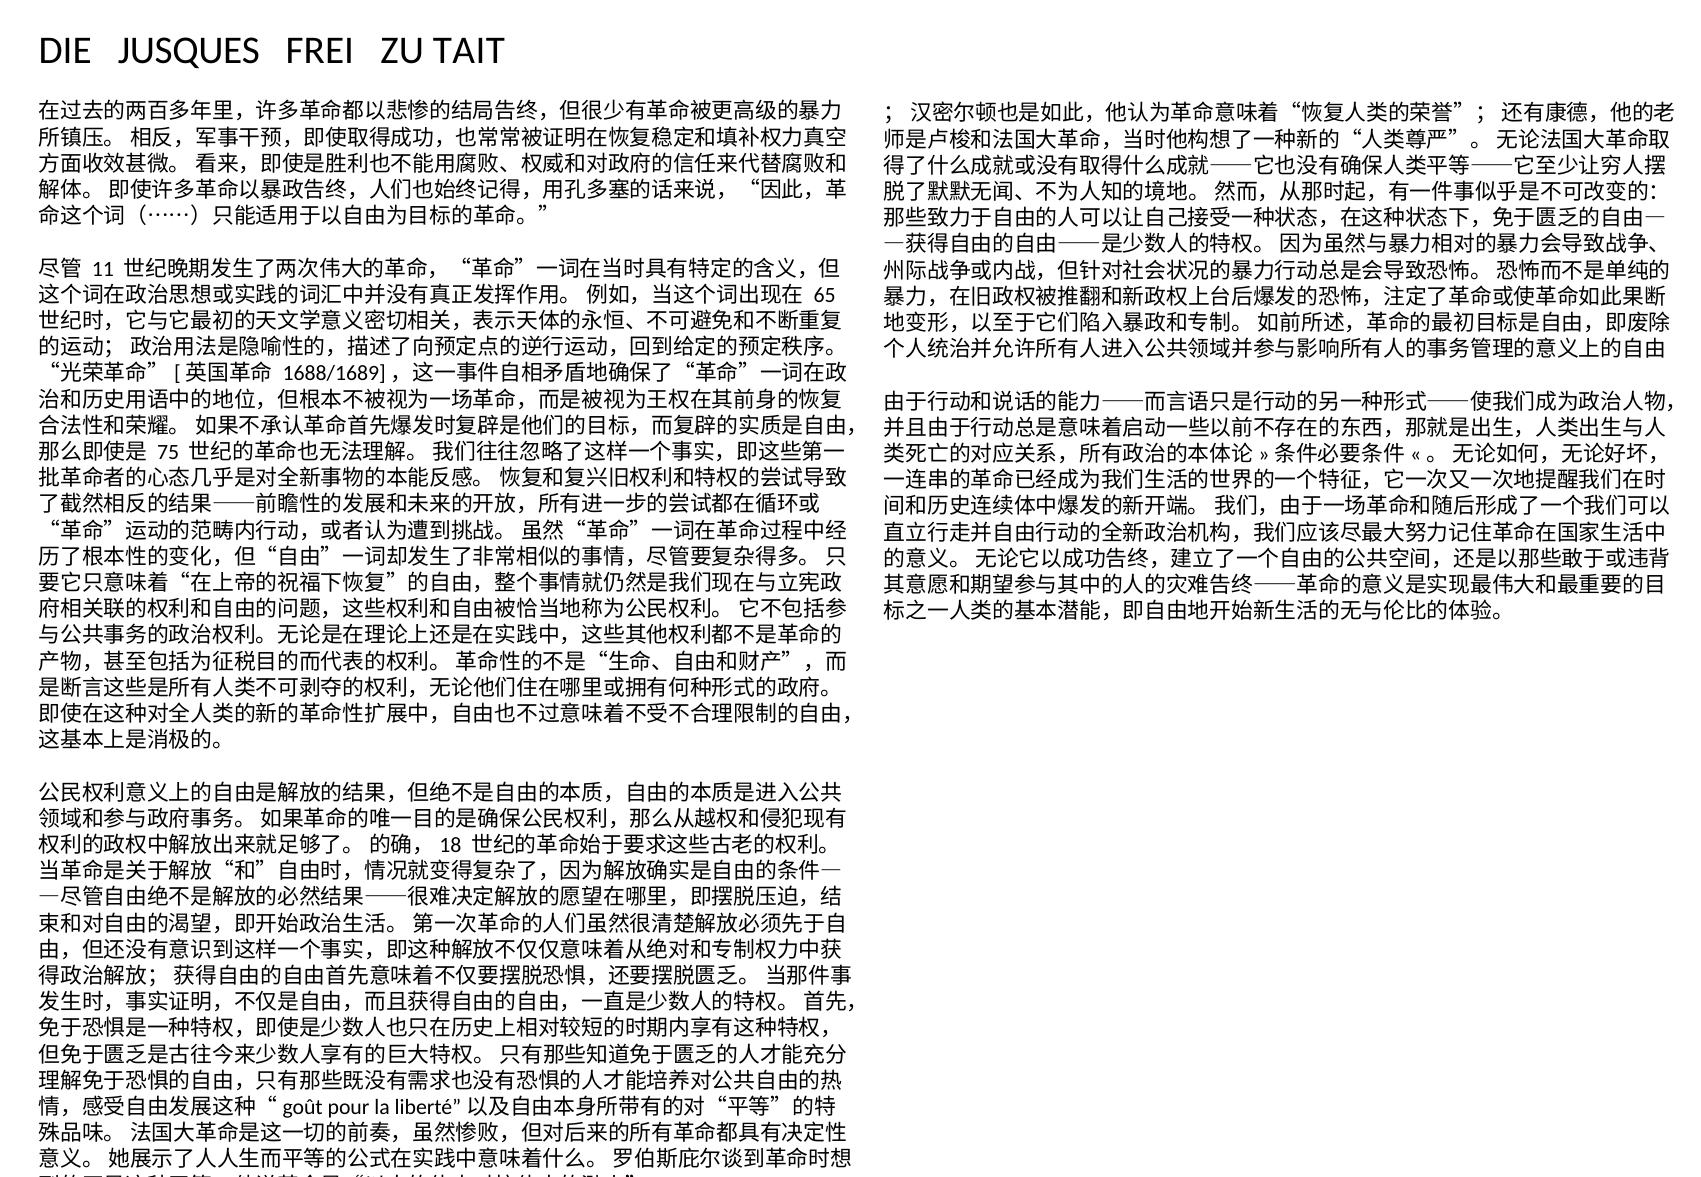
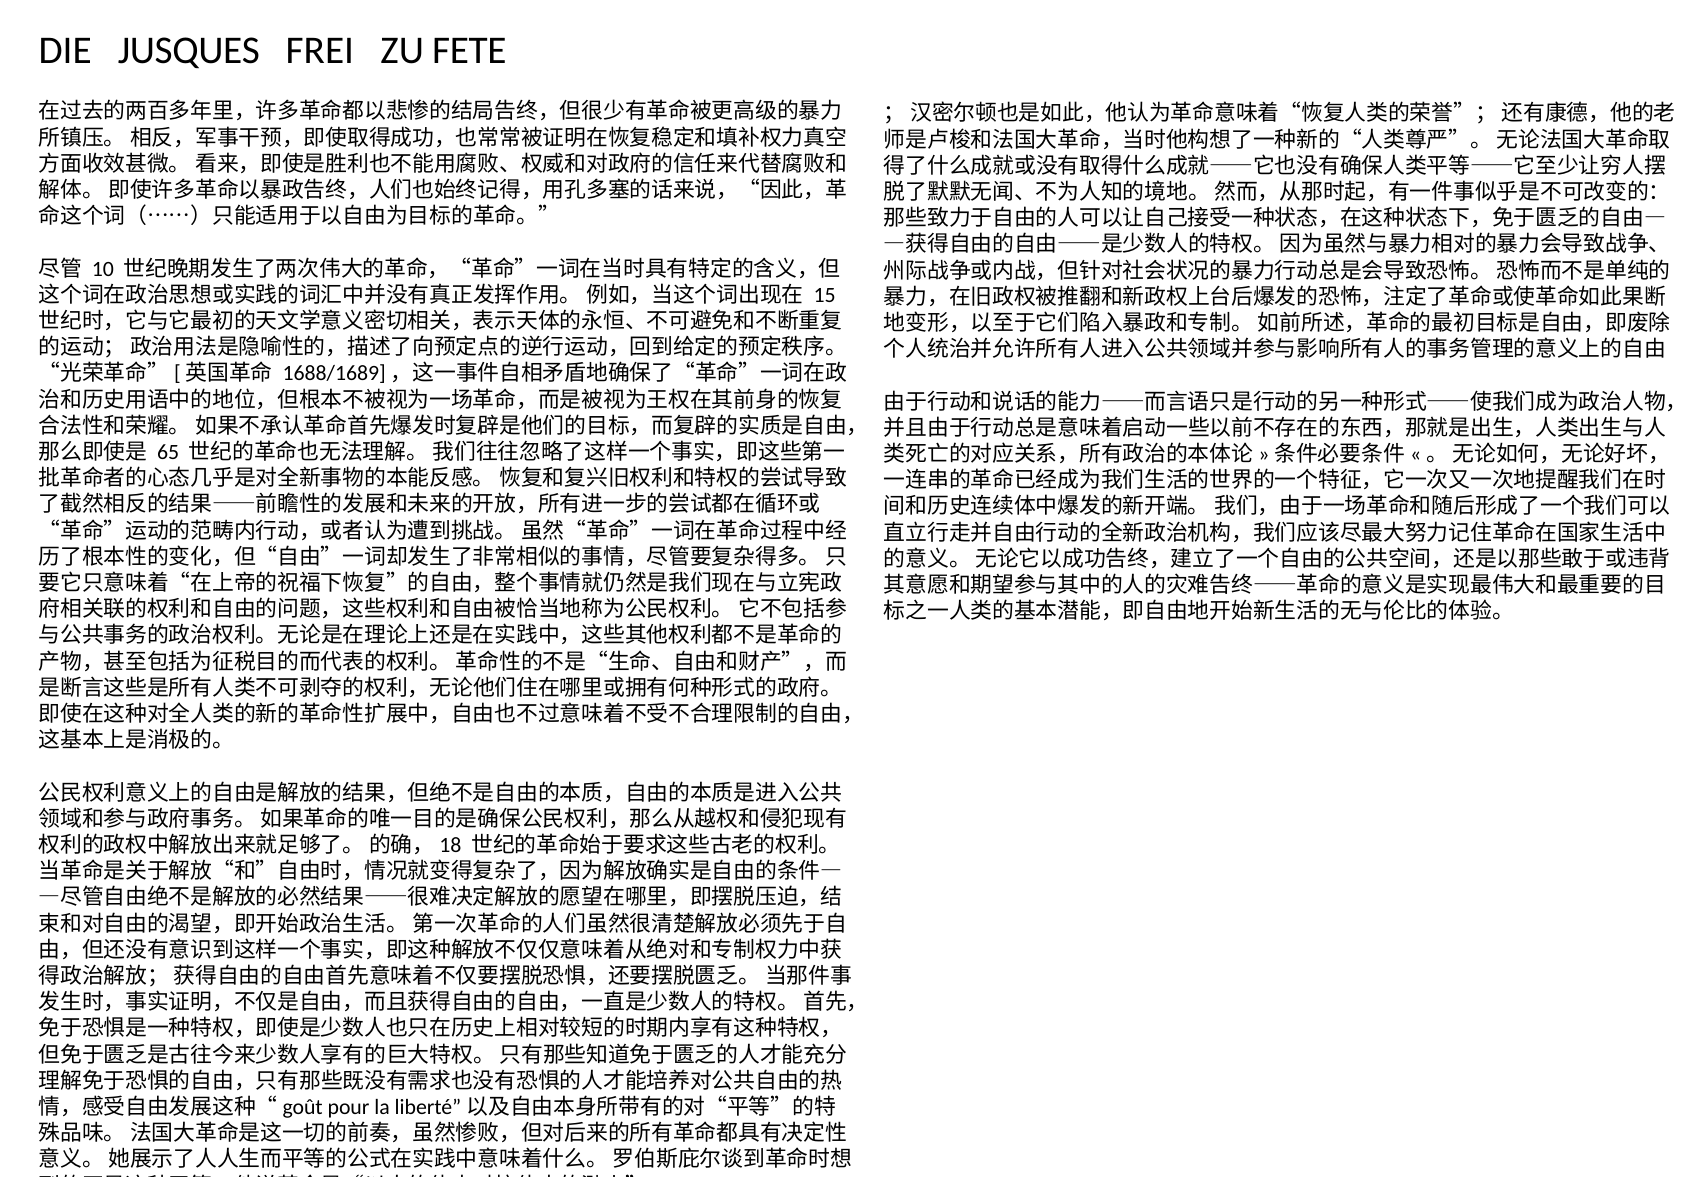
TAIT: TAIT -> FETE
11: 11 -> 10
65: 65 -> 15
75: 75 -> 65
